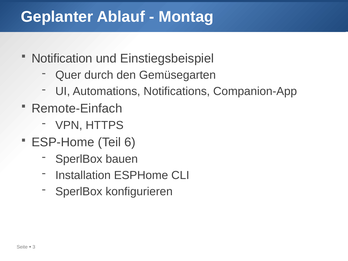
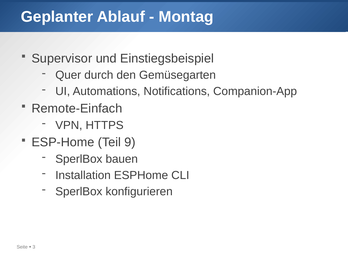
Notification: Notification -> Supervisor
6: 6 -> 9
